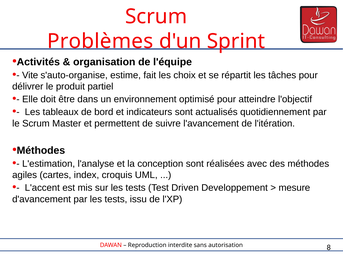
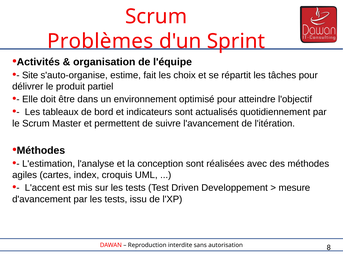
Vite: Vite -> Site
